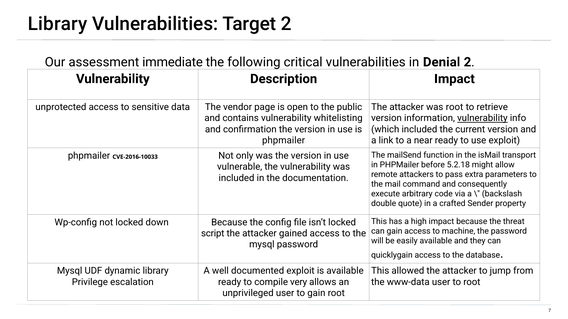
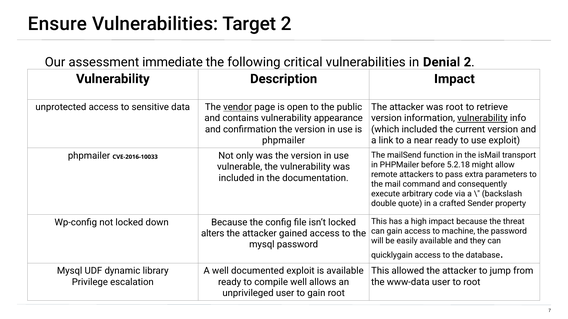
Library at (58, 24): Library -> Ensure
vendor underline: none -> present
whitelisting: whitelisting -> appearance
script: script -> alters
compile very: very -> well
